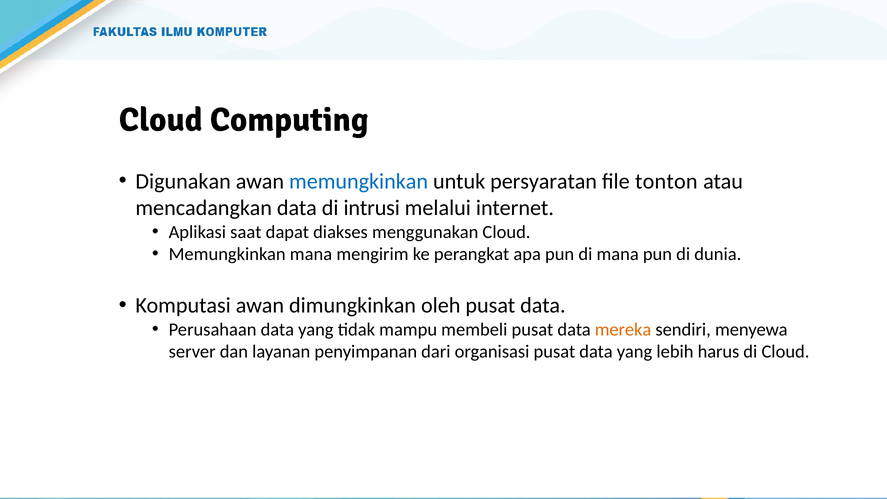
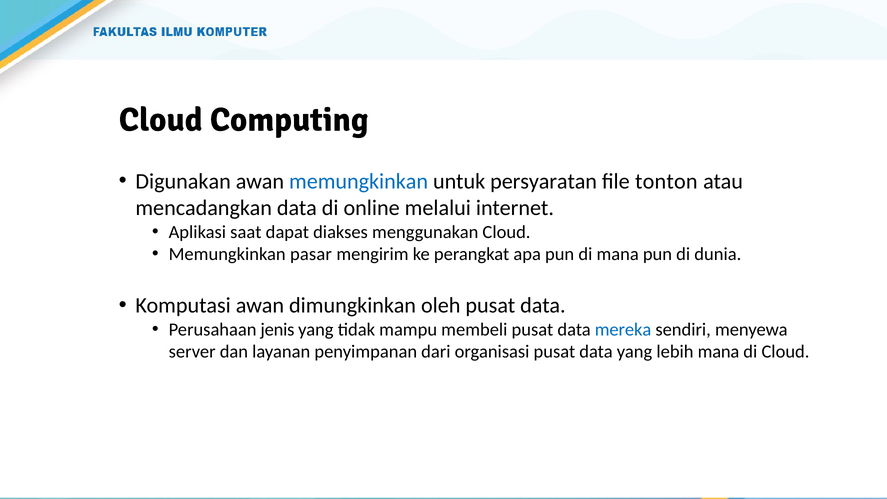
intrusi: intrusi -> online
Memungkinkan mana: mana -> pasar
Perusahaan data: data -> jenis
mereka colour: orange -> blue
lebih harus: harus -> mana
